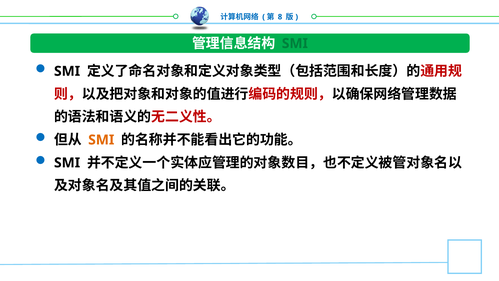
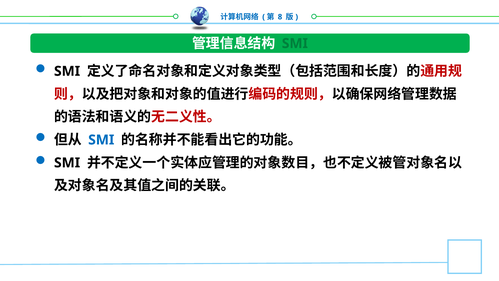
SMI at (101, 140) colour: orange -> blue
